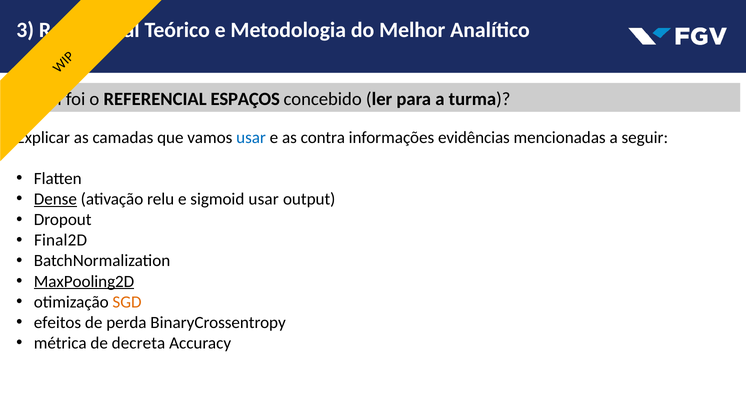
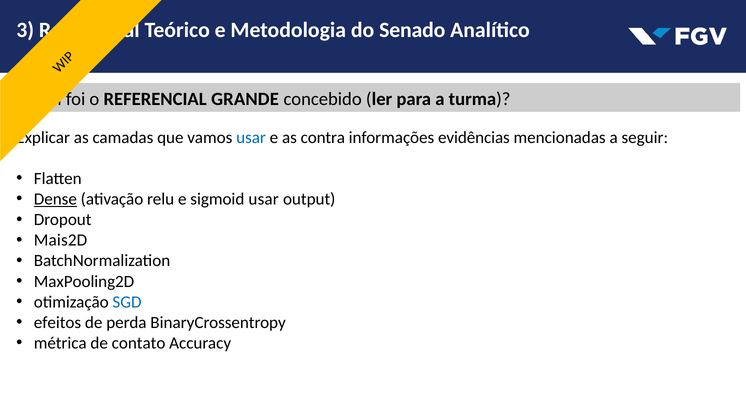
Melhor: Melhor -> Senado
ESPAÇOS: ESPAÇOS -> GRANDE
Final2D: Final2D -> Mais2D
MaxPooling2D underline: present -> none
SGD colour: orange -> blue
decreta: decreta -> contato
